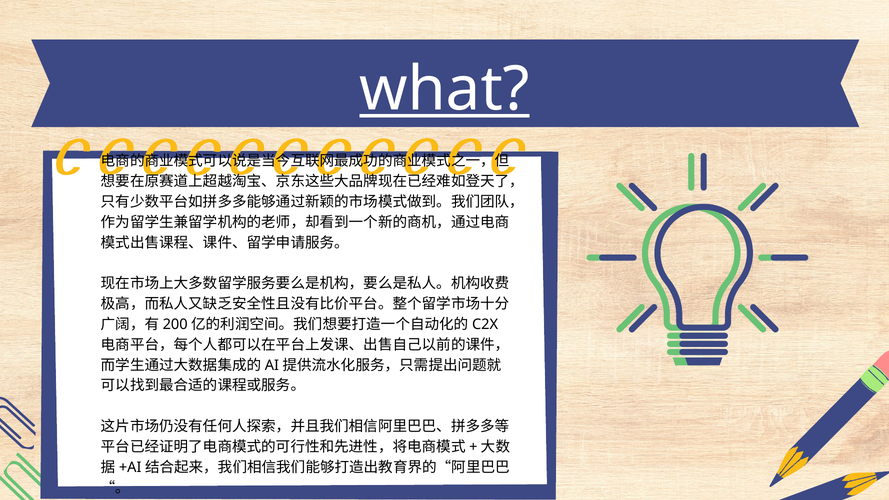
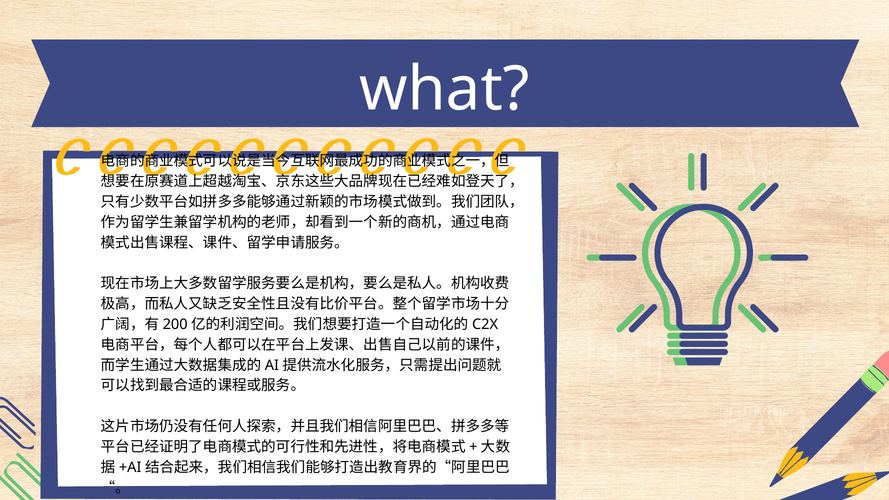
what underline: present -> none
